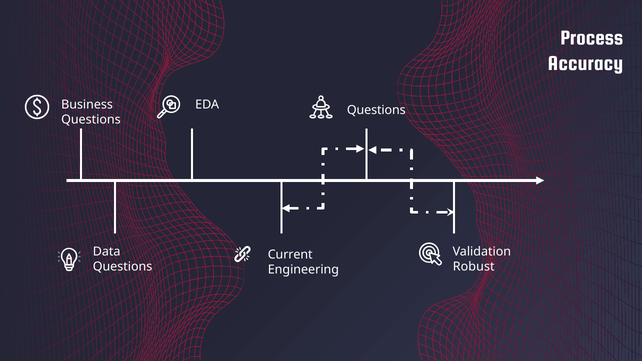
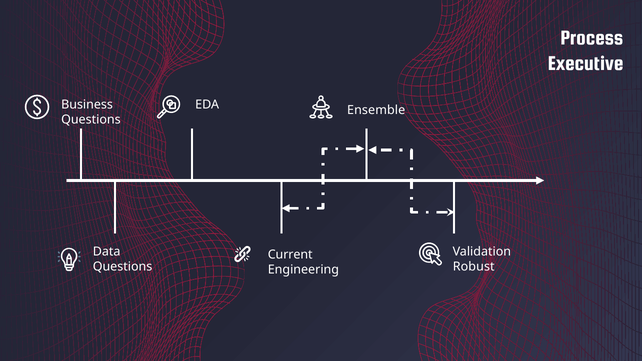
Accuracy: Accuracy -> Executive
Questions at (376, 110): Questions -> Ensemble
